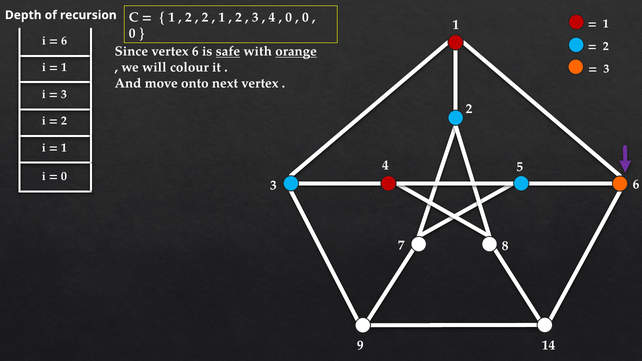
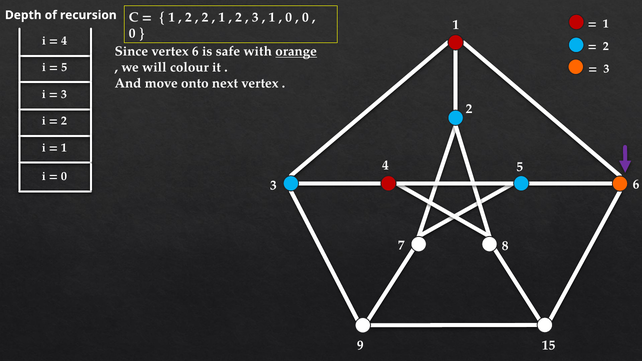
4 at (272, 17): 4 -> 1
6 at (64, 41): 6 -> 4
safe underline: present -> none
1 at (64, 67): 1 -> 5
14: 14 -> 15
